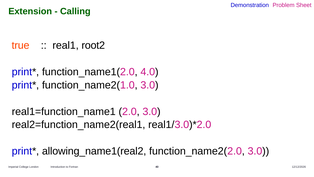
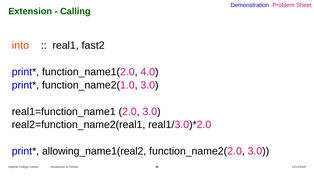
true: true -> into
root2: root2 -> fast2
